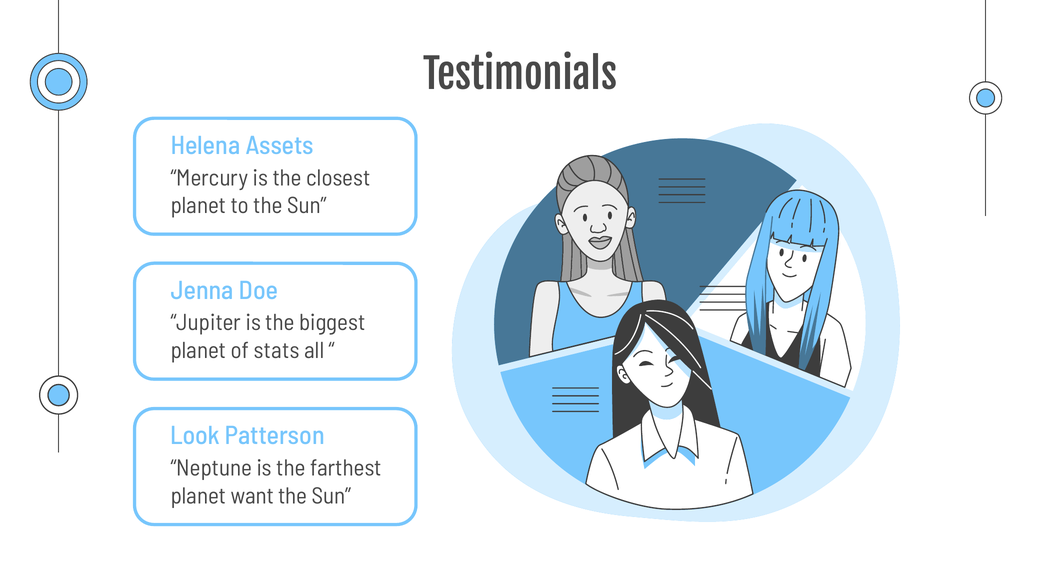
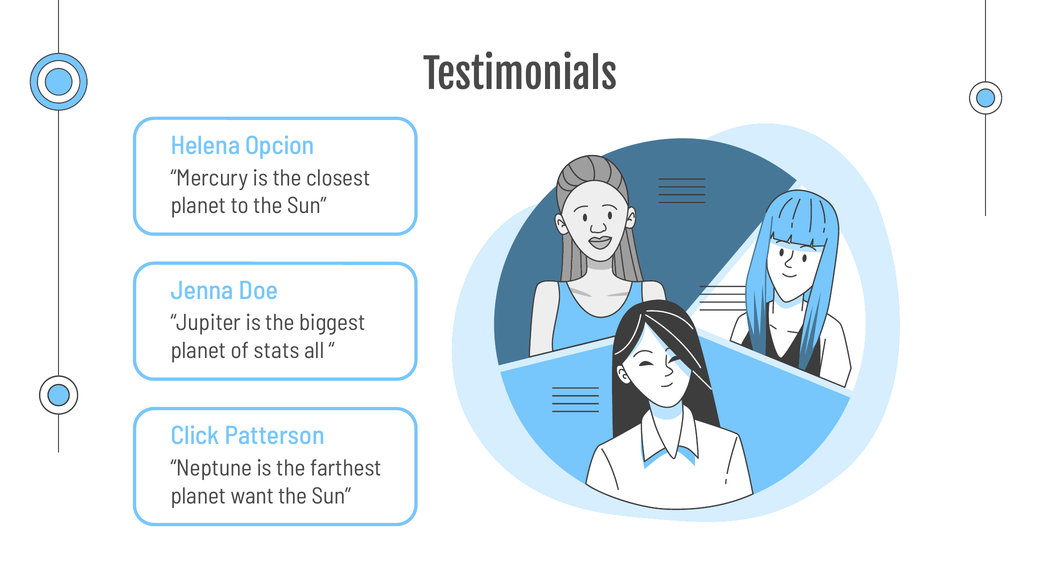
Assets: Assets -> Opcion
Look: Look -> Click
